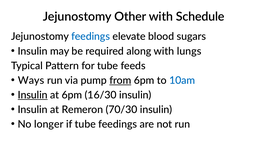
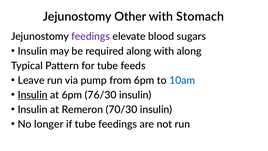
Schedule: Schedule -> Stomach
feedings at (91, 36) colour: blue -> purple
with lungs: lungs -> along
Ways: Ways -> Leave
from underline: present -> none
16/30: 16/30 -> 76/30
